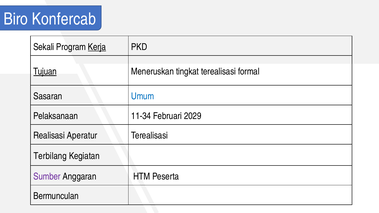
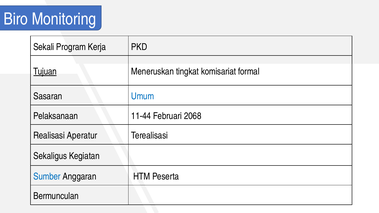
Konfercab: Konfercab -> Monitoring
Kerja underline: present -> none
tingkat terealisasi: terealisasi -> komisariat
11-34: 11-34 -> 11-44
2029: 2029 -> 2068
Terbilang: Terbilang -> Sekaligus
Sumber colour: purple -> blue
